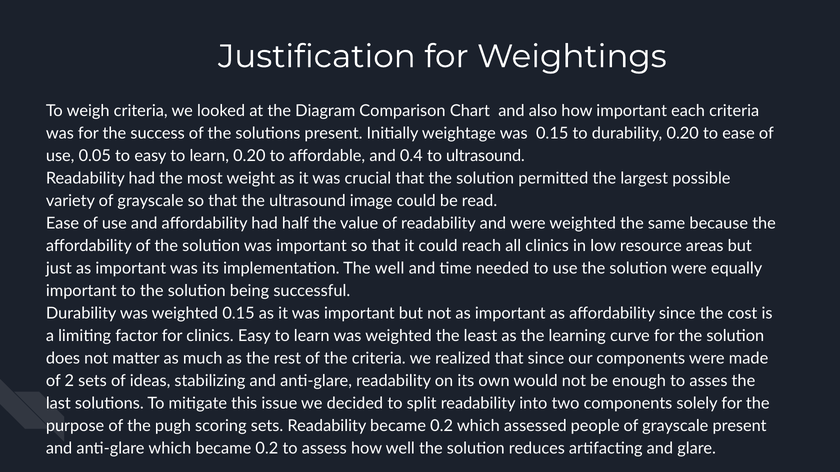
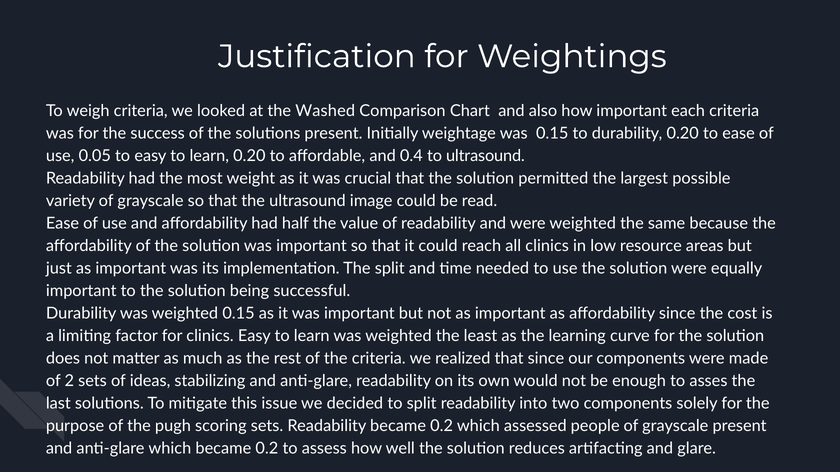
Diagram: Diagram -> Washed
The well: well -> split
